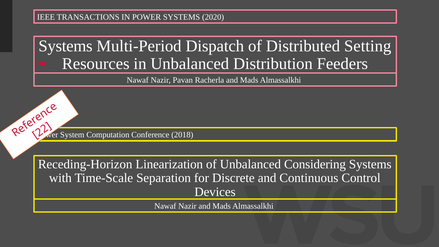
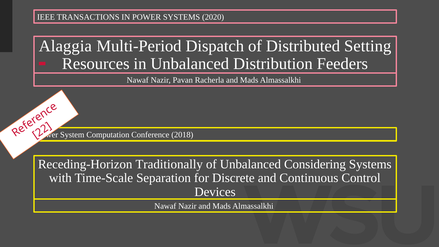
Systems at (65, 46): Systems -> Alaggia
Linearization: Linearization -> Traditionally
